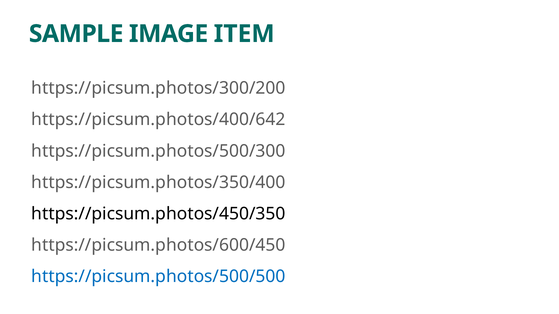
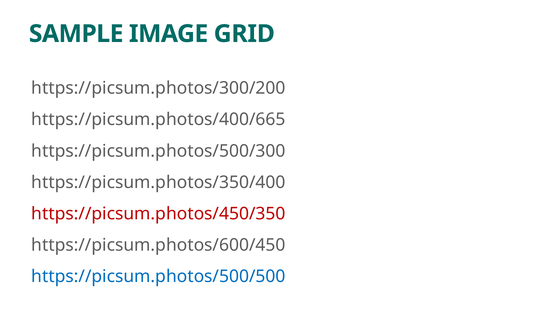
ITEM: ITEM -> GRID
https://picsum.photos/400/642: https://picsum.photos/400/642 -> https://picsum.photos/400/665
https://picsum.photos/450/350 colour: black -> red
